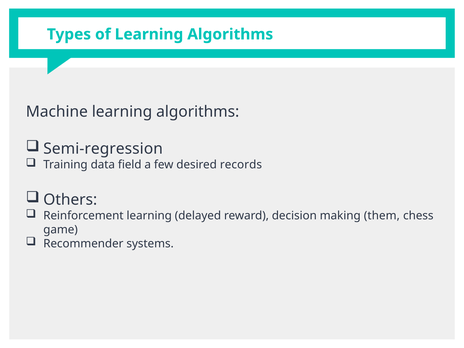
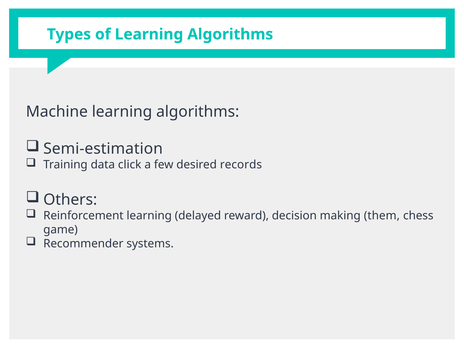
Semi-regression: Semi-regression -> Semi-estimation
field: field -> click
